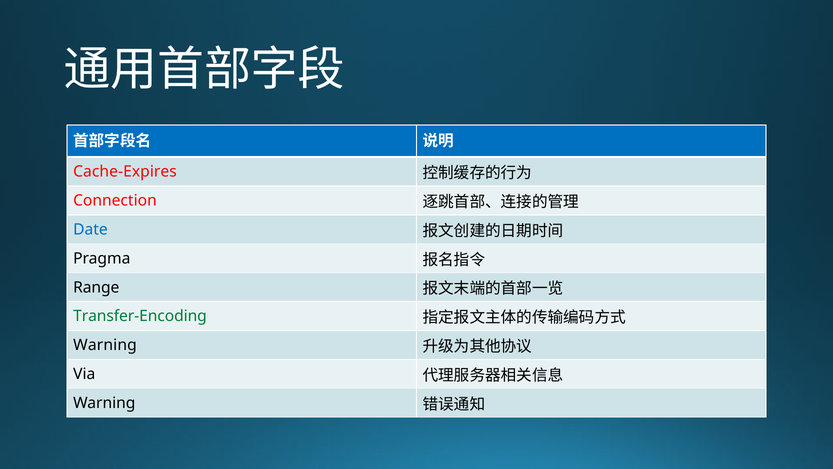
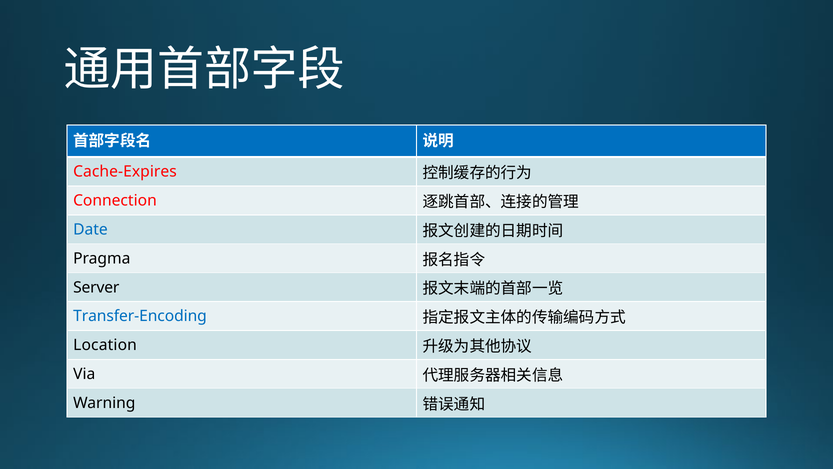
Range: Range -> Server
Transfer-Encoding colour: green -> blue
Warning at (105, 345): Warning -> Location
